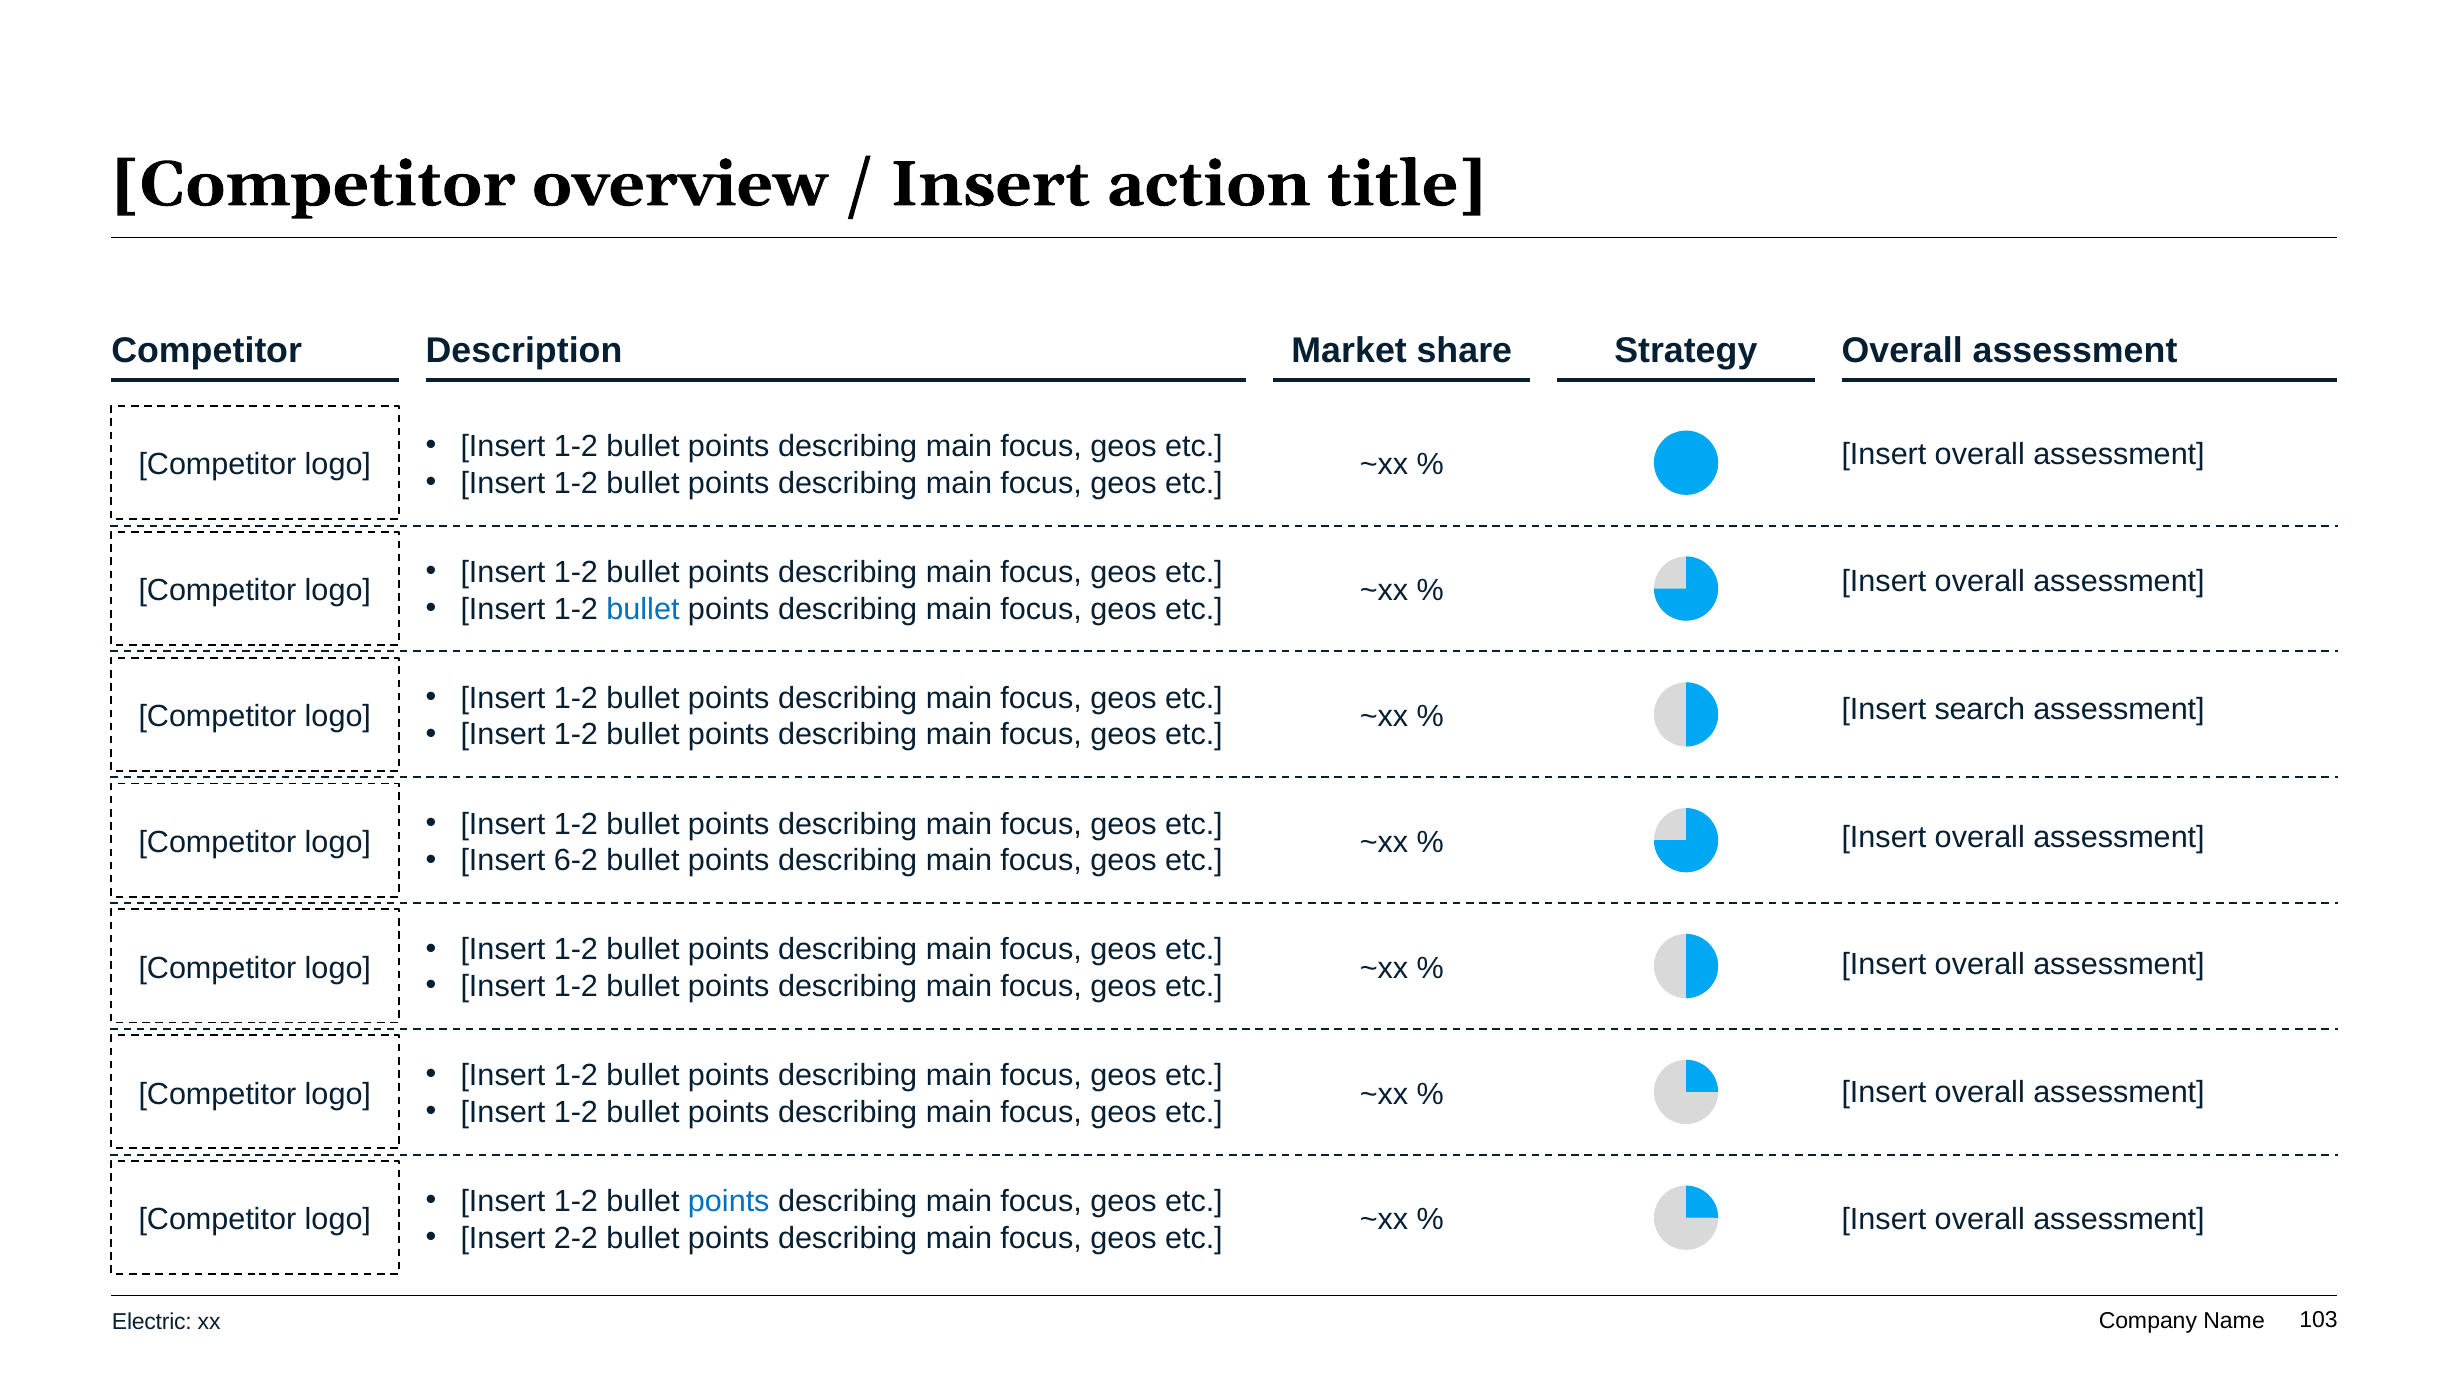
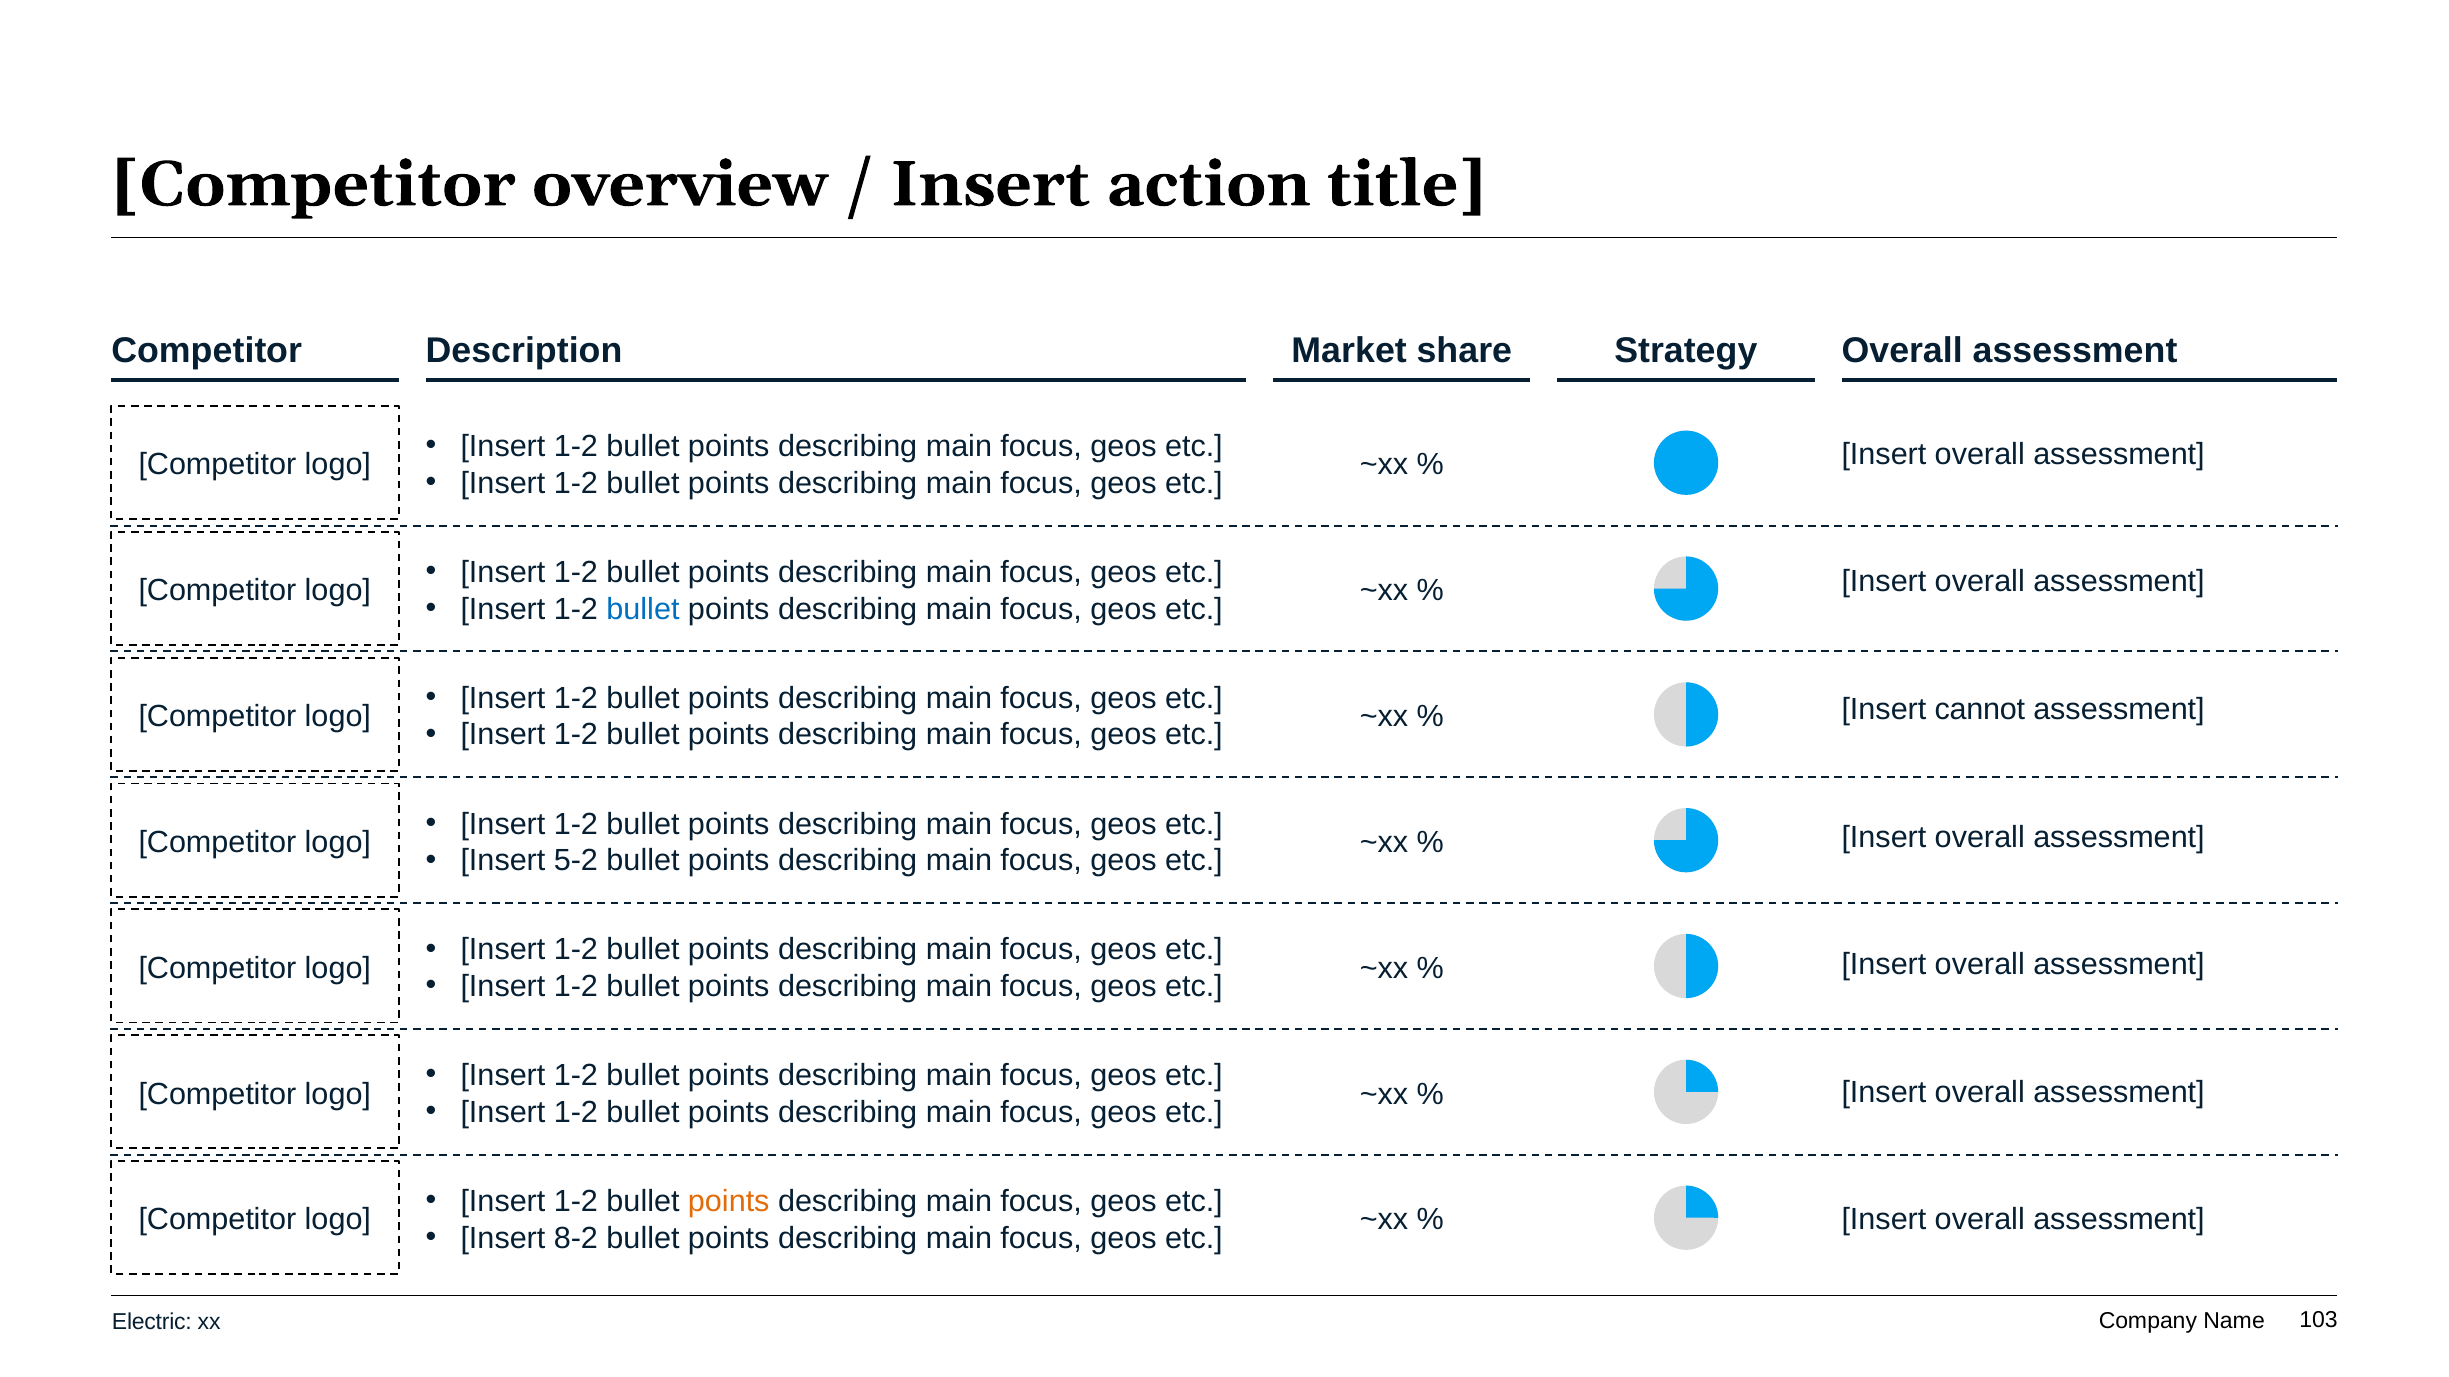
search: search -> cannot
6-2: 6-2 -> 5-2
points at (729, 1202) colour: blue -> orange
2-2: 2-2 -> 8-2
